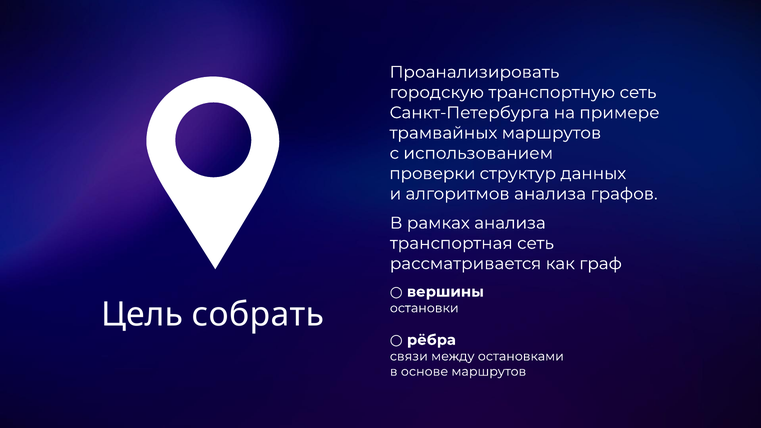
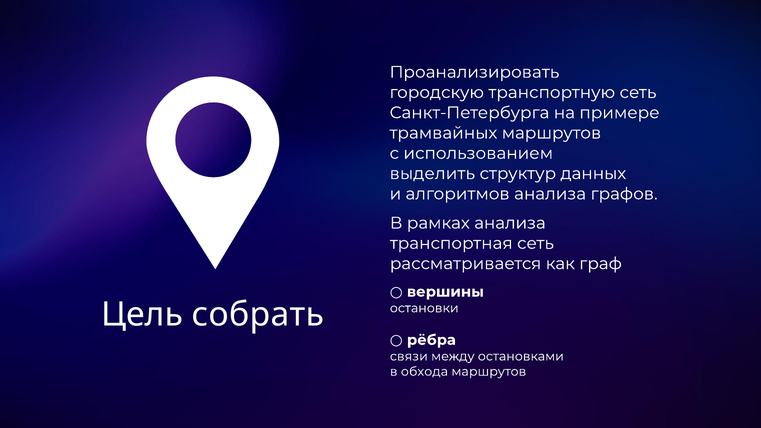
проверки: проверки -> выделить
основе: основе -> обхода
